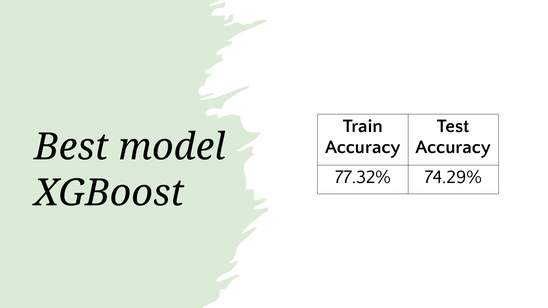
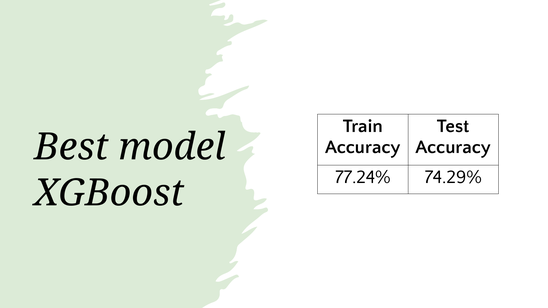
77.32%: 77.32% -> 77.24%
